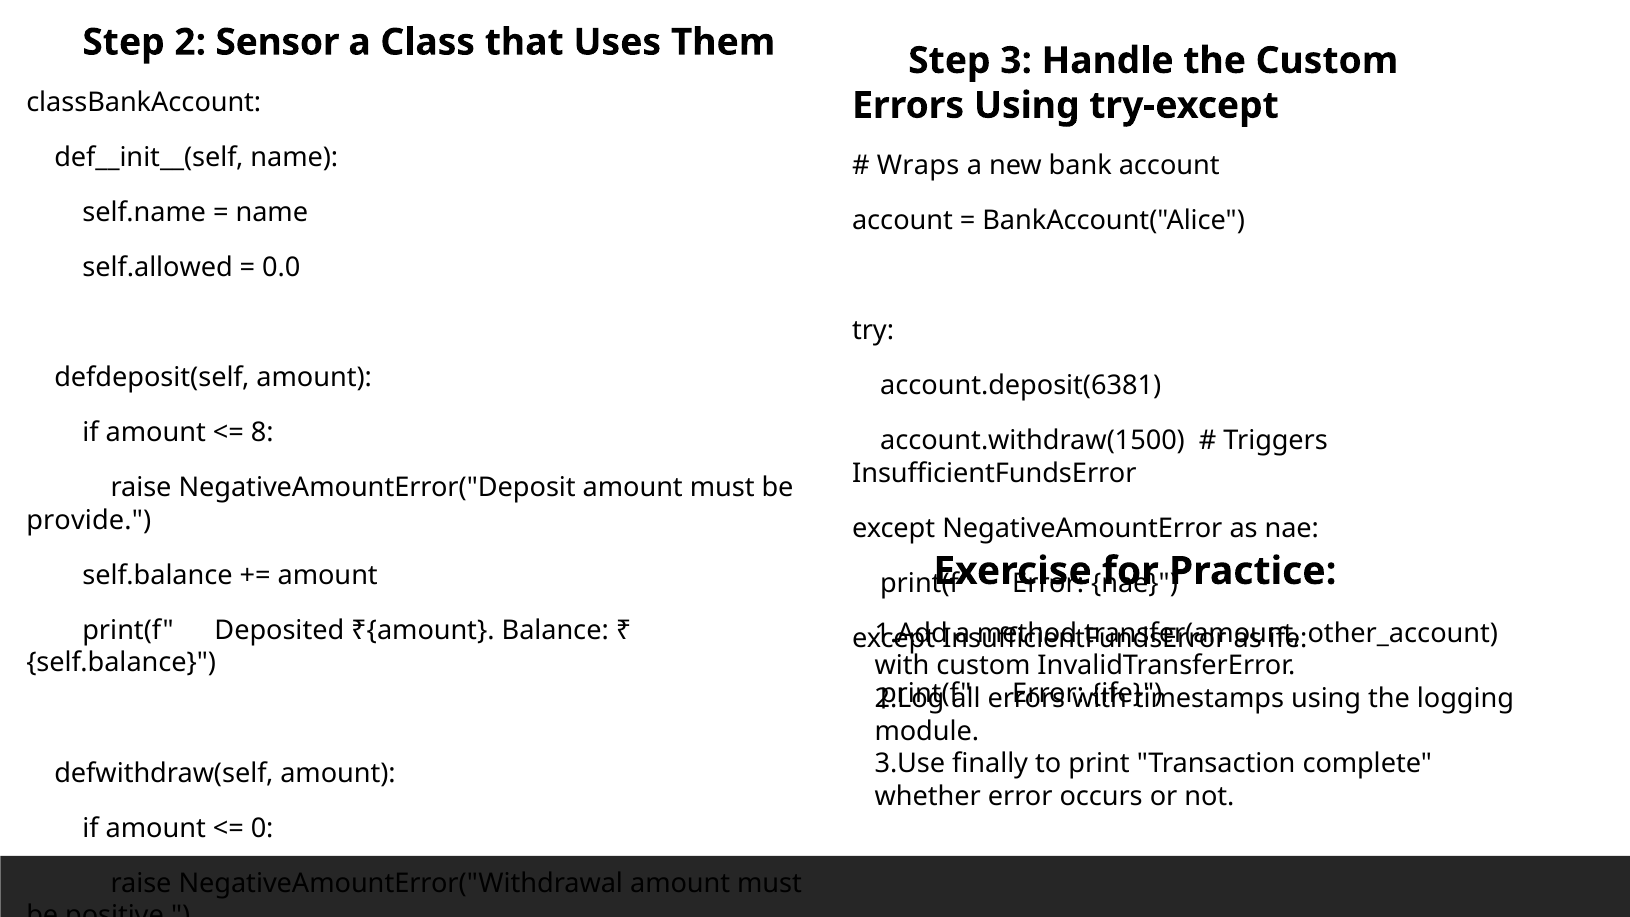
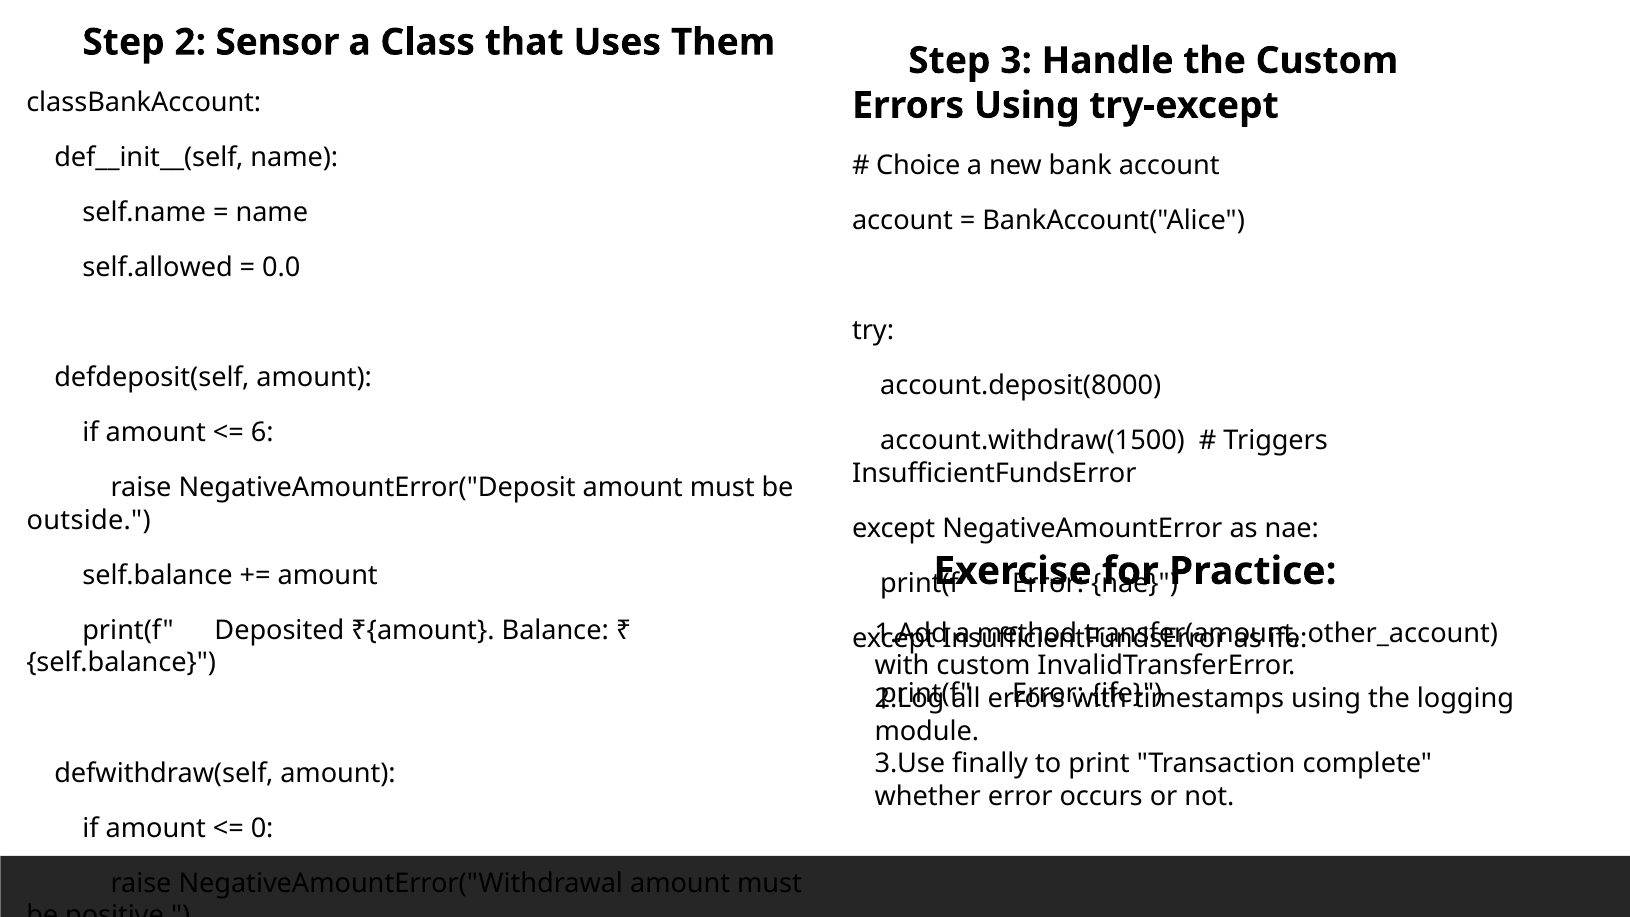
Wraps: Wraps -> Choice
account.deposit(6381: account.deposit(6381 -> account.deposit(8000
8: 8 -> 6
provide: provide -> outside
